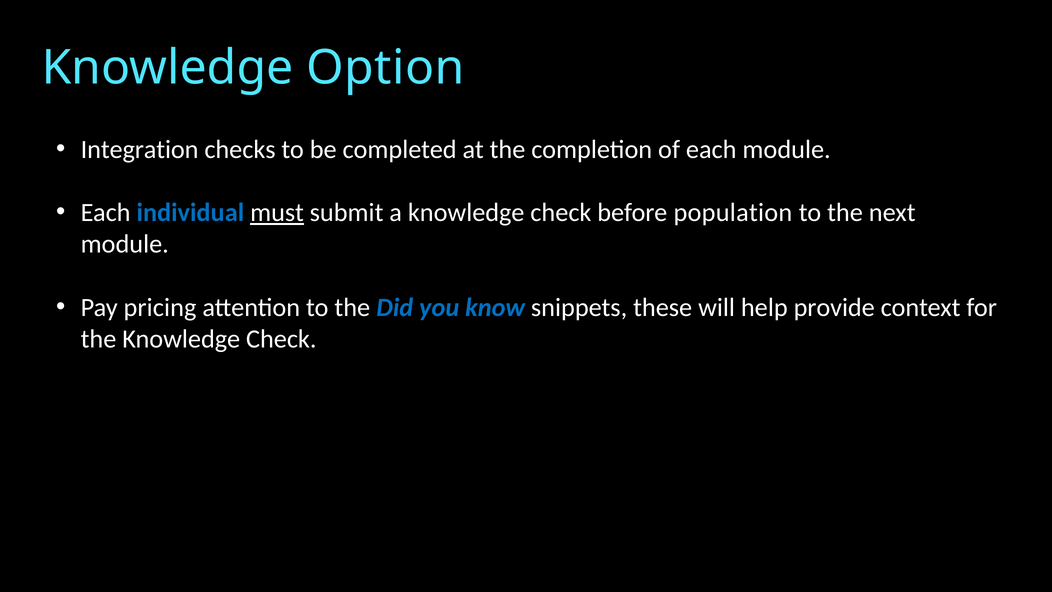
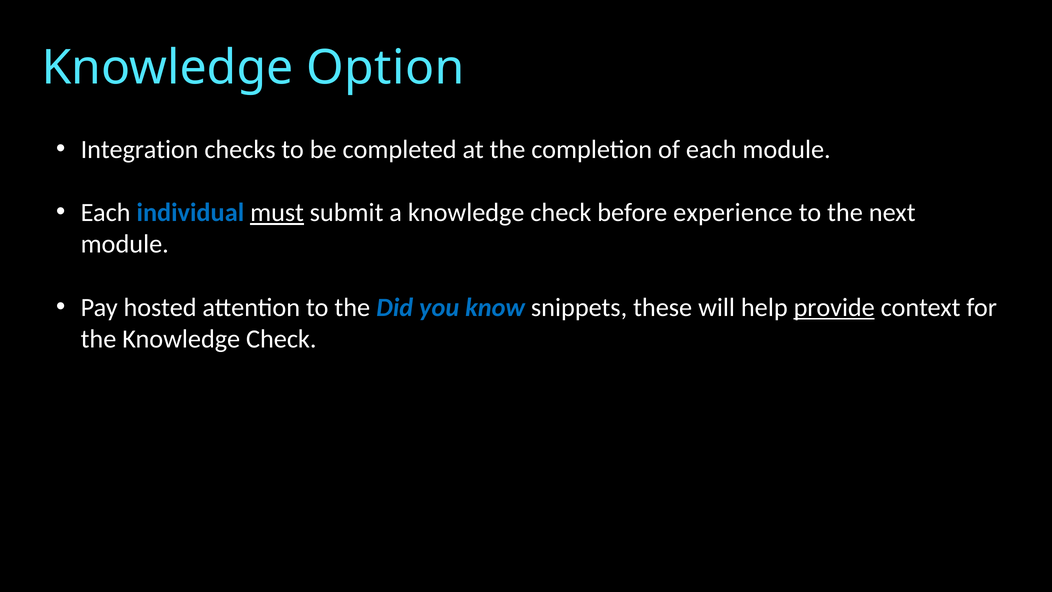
population: population -> experience
pricing: pricing -> hosted
provide underline: none -> present
